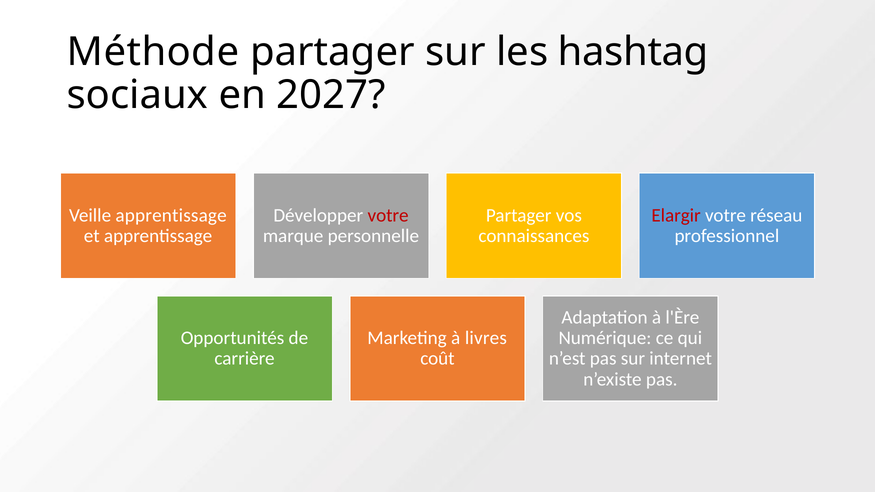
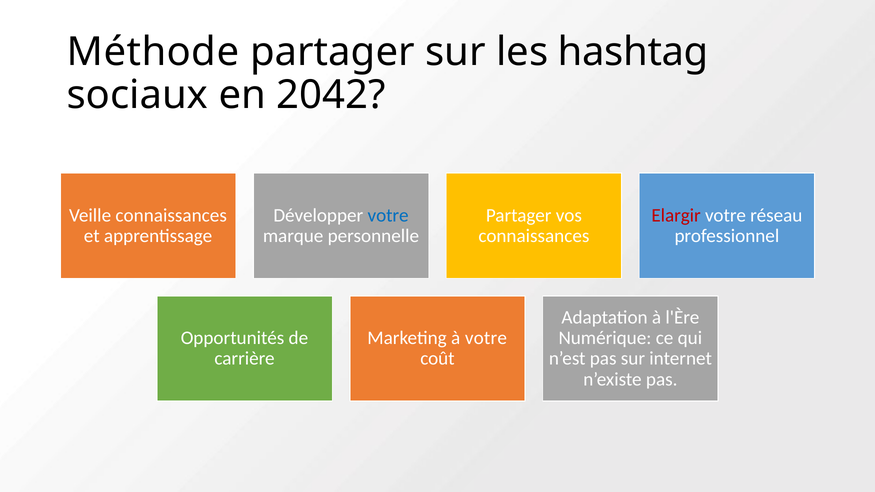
2027: 2027 -> 2042
Veille apprentissage: apprentissage -> connaissances
votre at (388, 215) colour: red -> blue
à livres: livres -> votre
